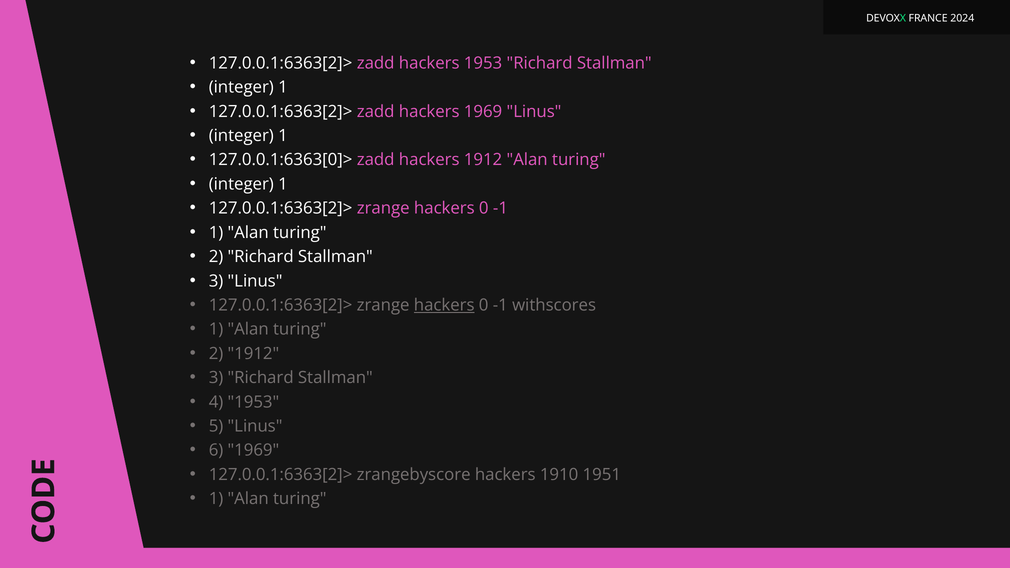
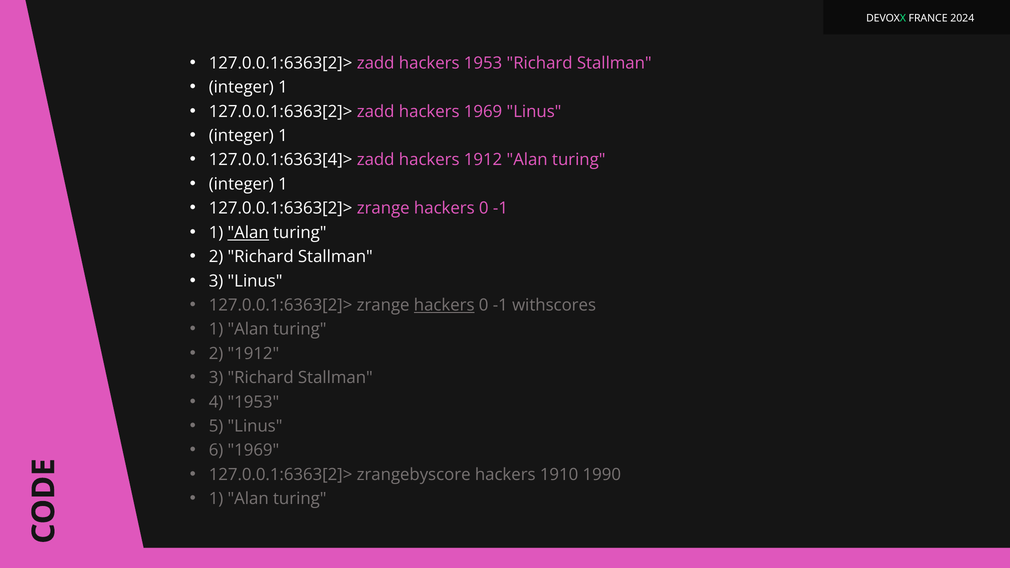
127.0.0.1:6363[0]>: 127.0.0.1:6363[0]> -> 127.0.0.1:6363[4]>
Alan at (248, 233) underline: none -> present
1951: 1951 -> 1990
